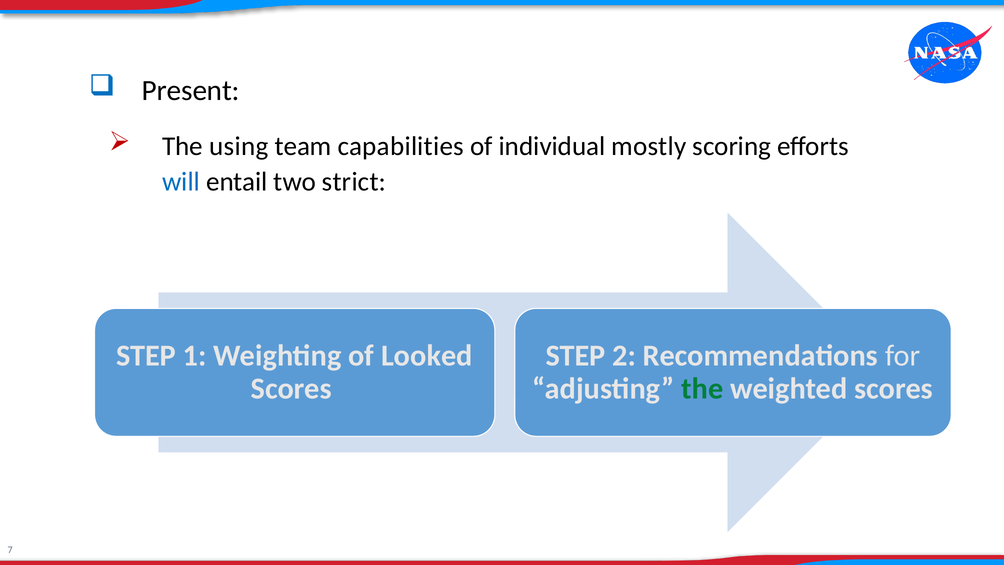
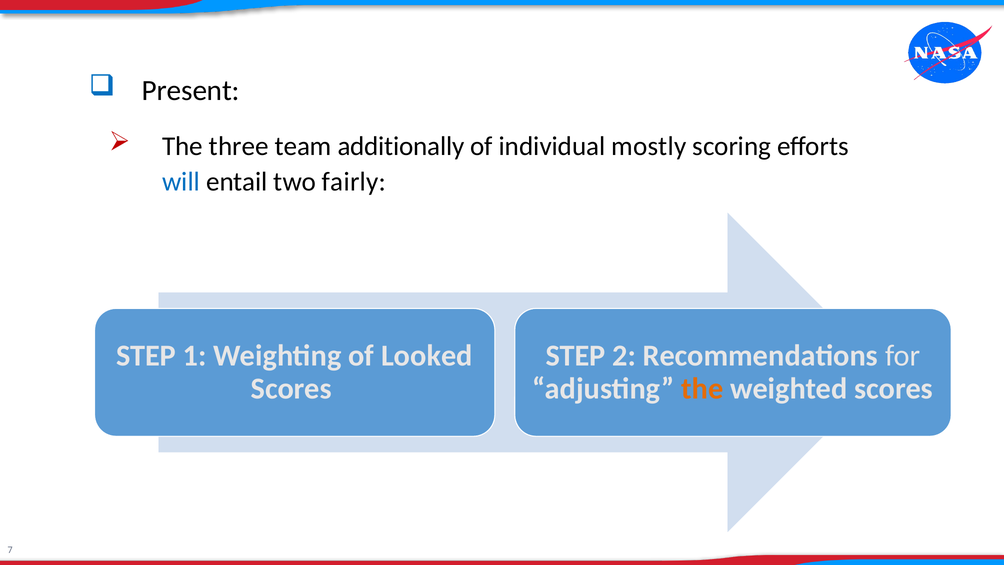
using: using -> three
capabilities: capabilities -> additionally
strict: strict -> fairly
the at (702, 388) colour: green -> orange
